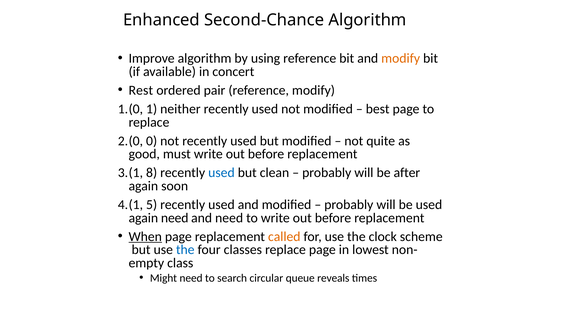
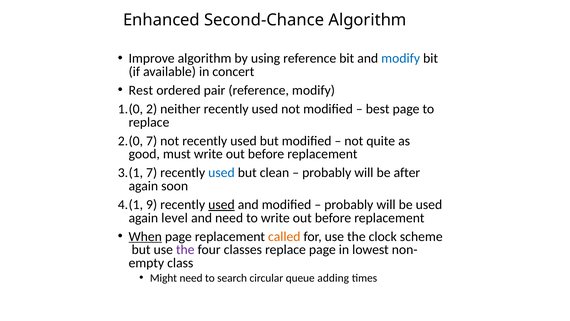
modify at (401, 58) colour: orange -> blue
1: 1 -> 2
0 at (152, 141): 0 -> 7
8 at (152, 173): 8 -> 7
5: 5 -> 9
used at (221, 204) underline: none -> present
again need: need -> level
the at (185, 250) colour: blue -> purple
reveals: reveals -> adding
